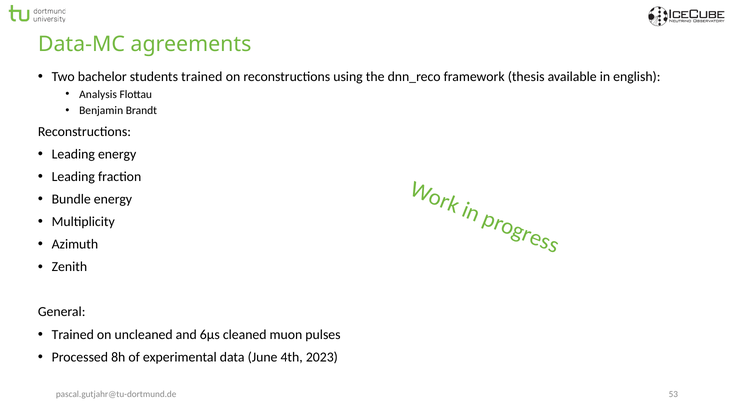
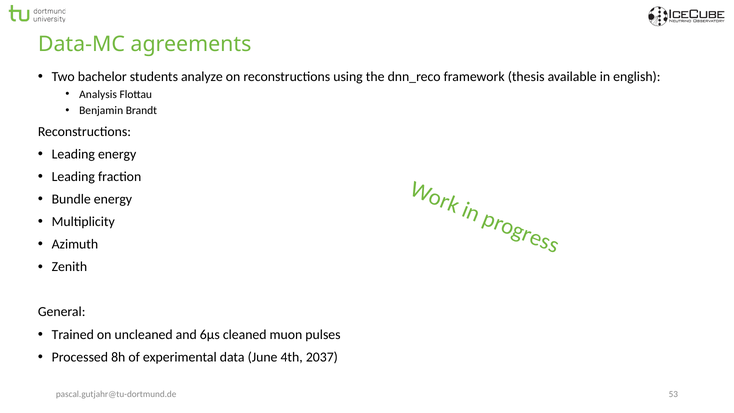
students trained: trained -> analyze
2023: 2023 -> 2037
